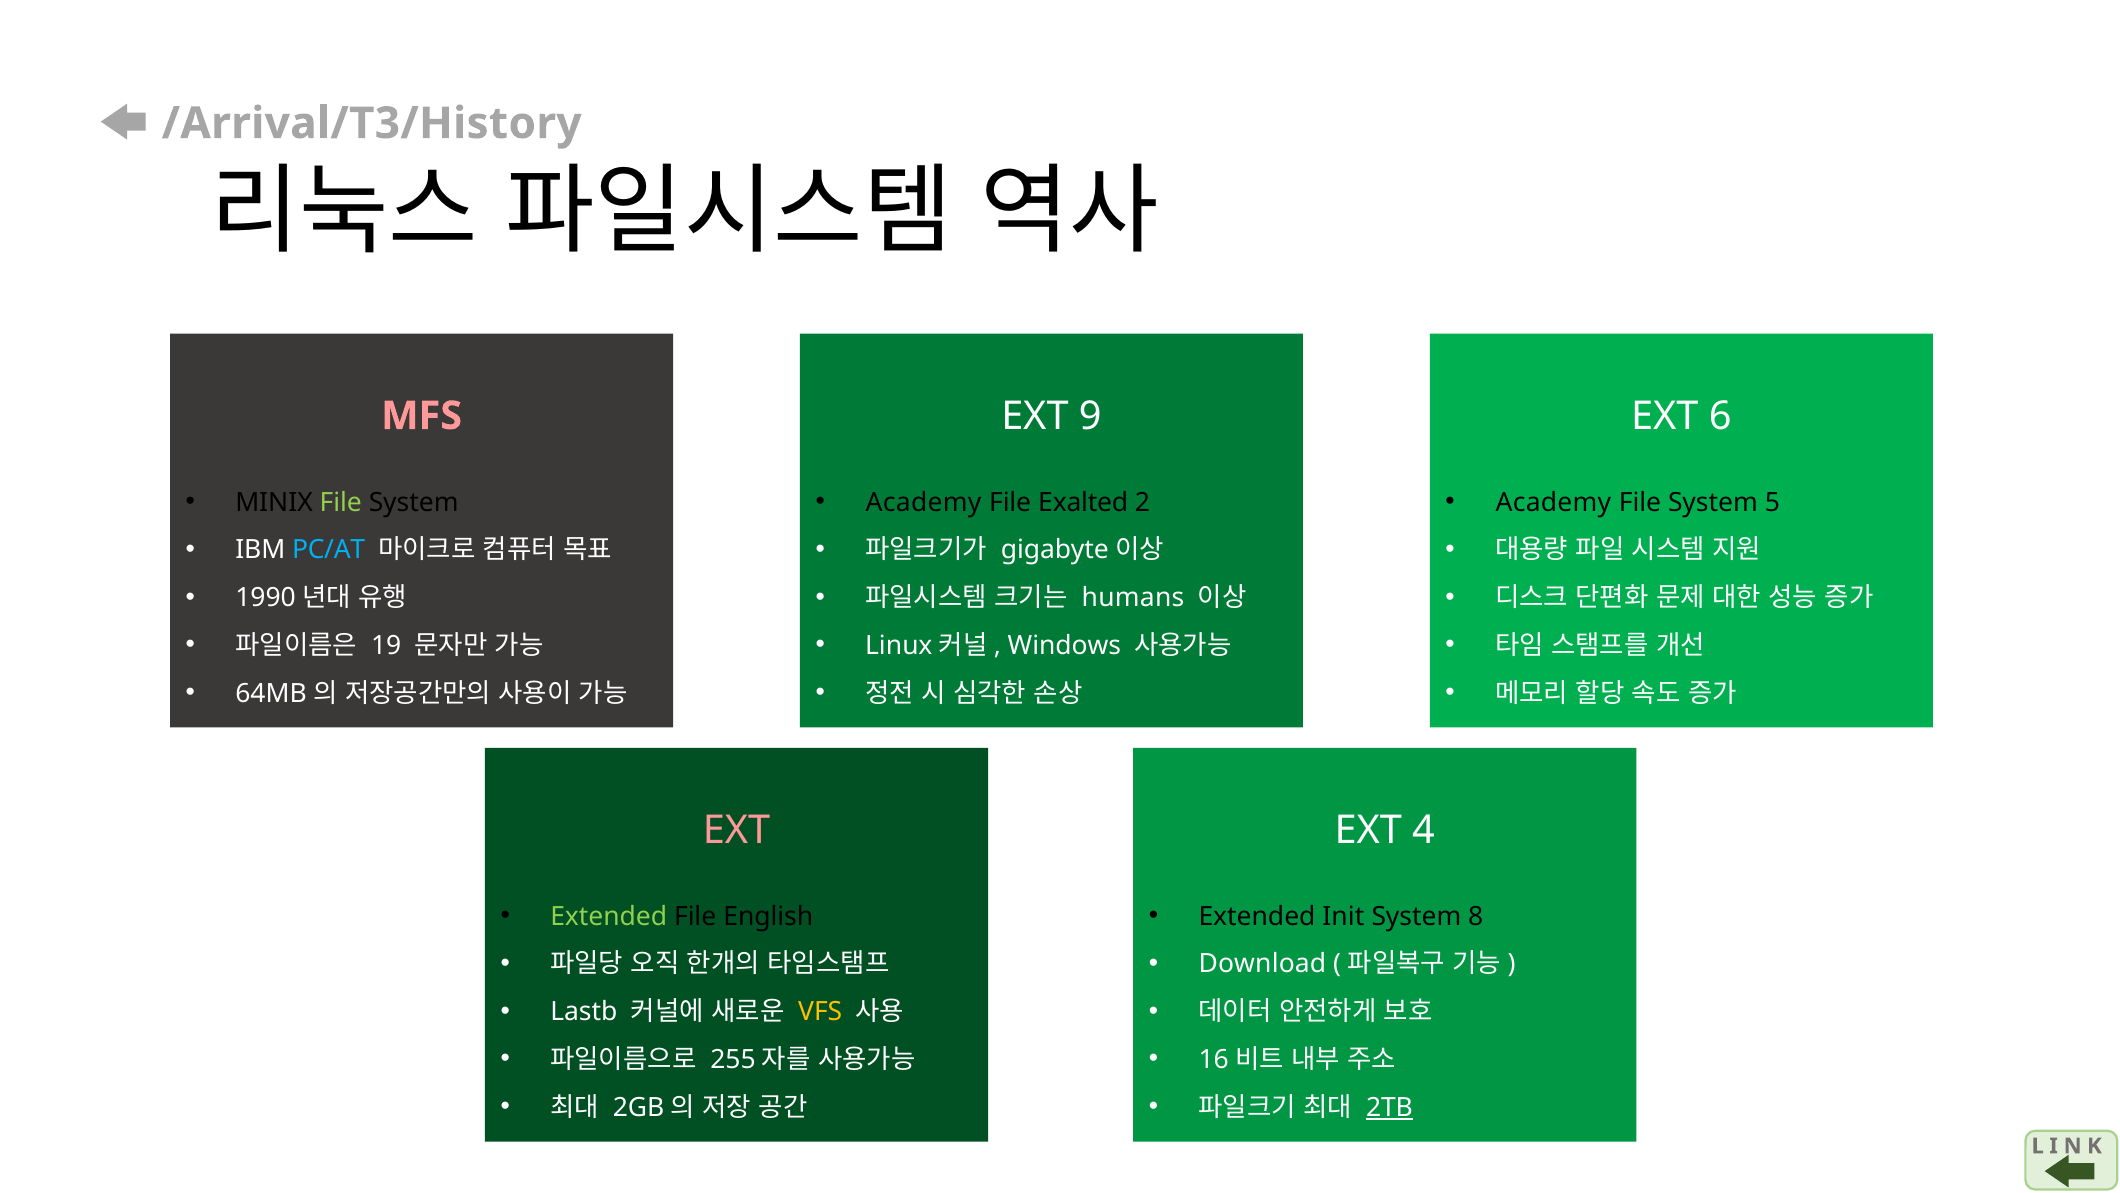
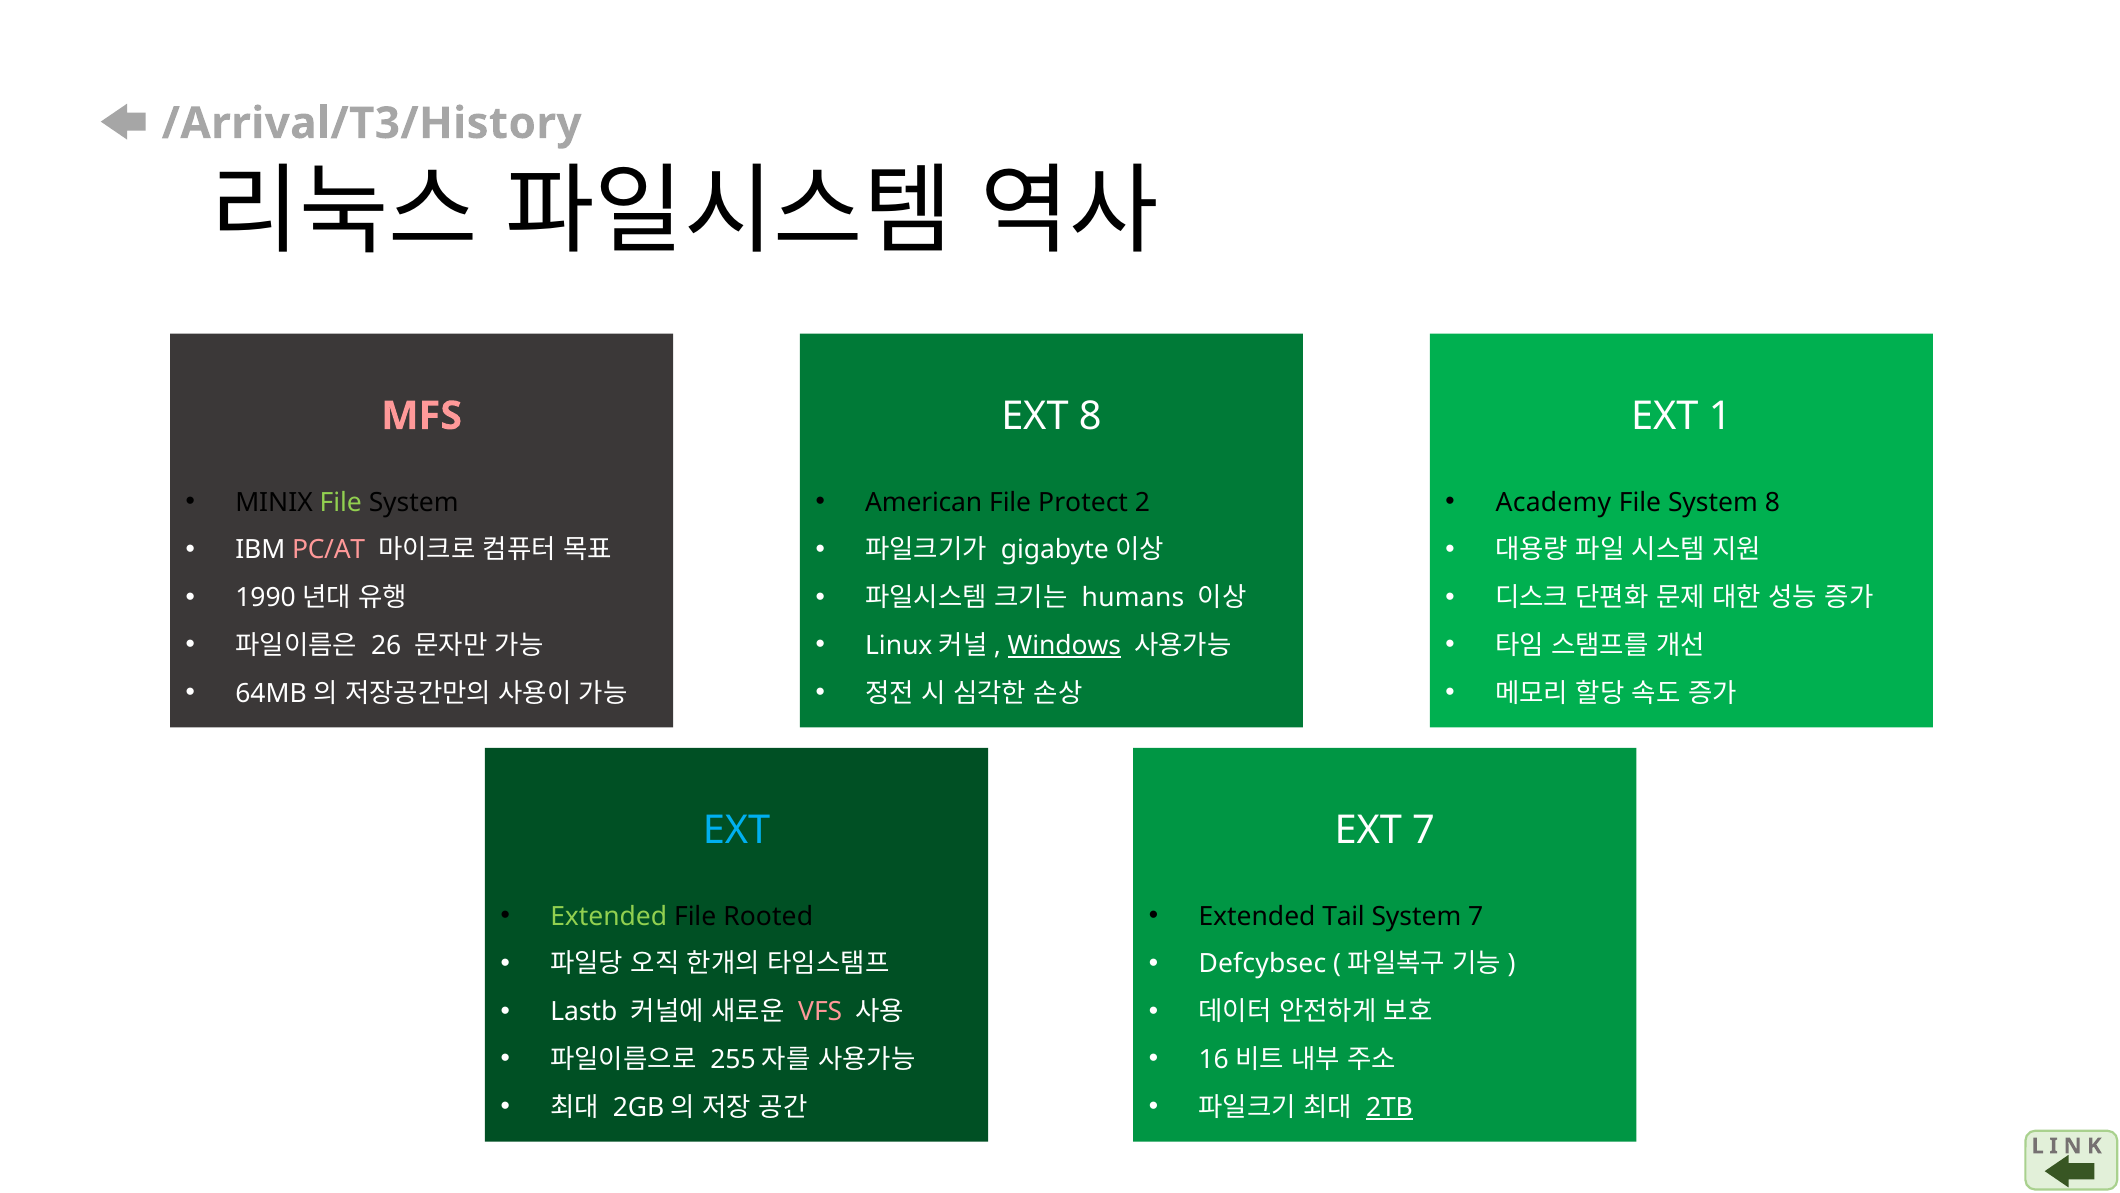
EXT 9: 9 -> 8
6: 6 -> 1
Academy at (924, 502): Academy -> American
Exalted: Exalted -> Protect
System 5: 5 -> 8
PC/AT colour: light blue -> pink
19: 19 -> 26
Windows underline: none -> present
EXT at (737, 830) colour: pink -> light blue
EXT 4: 4 -> 7
English: English -> Rooted
Init: Init -> Tail
System 8: 8 -> 7
Download: Download -> Defcybsec
VFS colour: yellow -> pink
